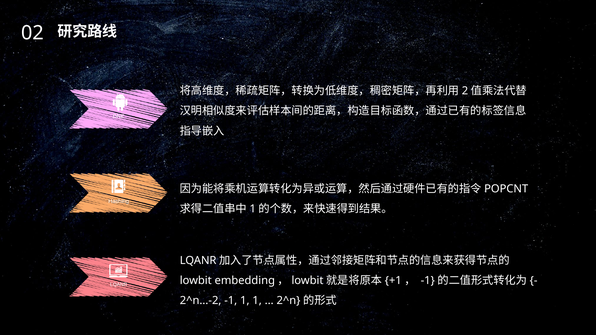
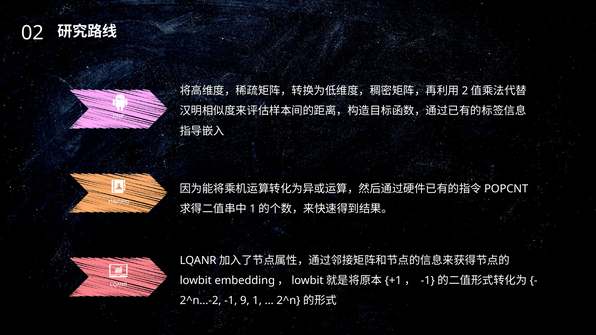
-1 1: 1 -> 9
